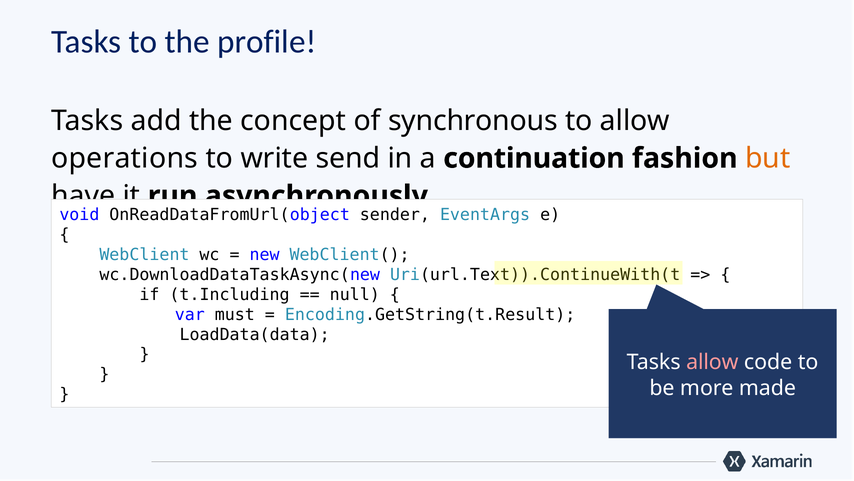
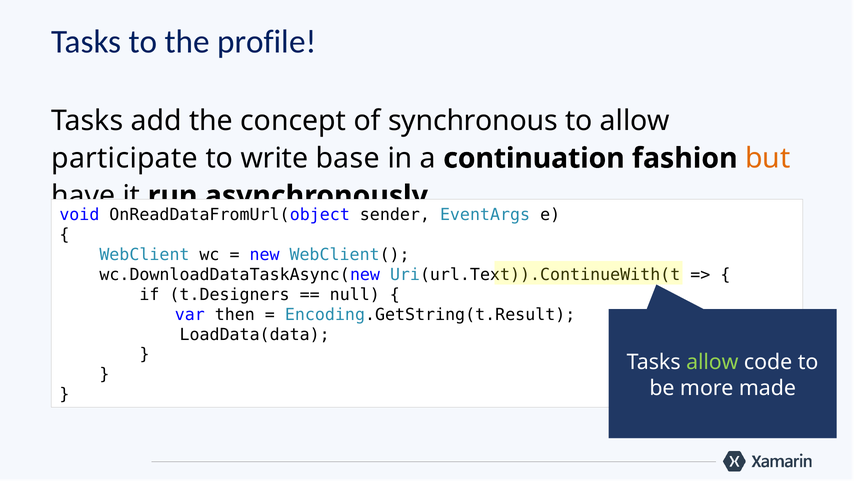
operations: operations -> participate
send: send -> base
t.Including: t.Including -> t.Designers
must: must -> then
allow at (712, 362) colour: pink -> light green
